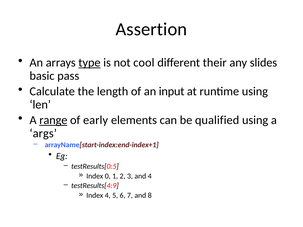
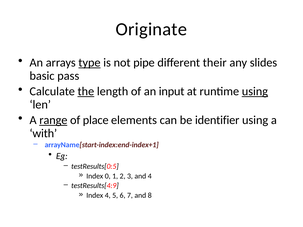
Assertion: Assertion -> Originate
cool: cool -> pipe
the underline: none -> present
using at (255, 92) underline: none -> present
early: early -> place
qualified: qualified -> identifier
args: args -> with
